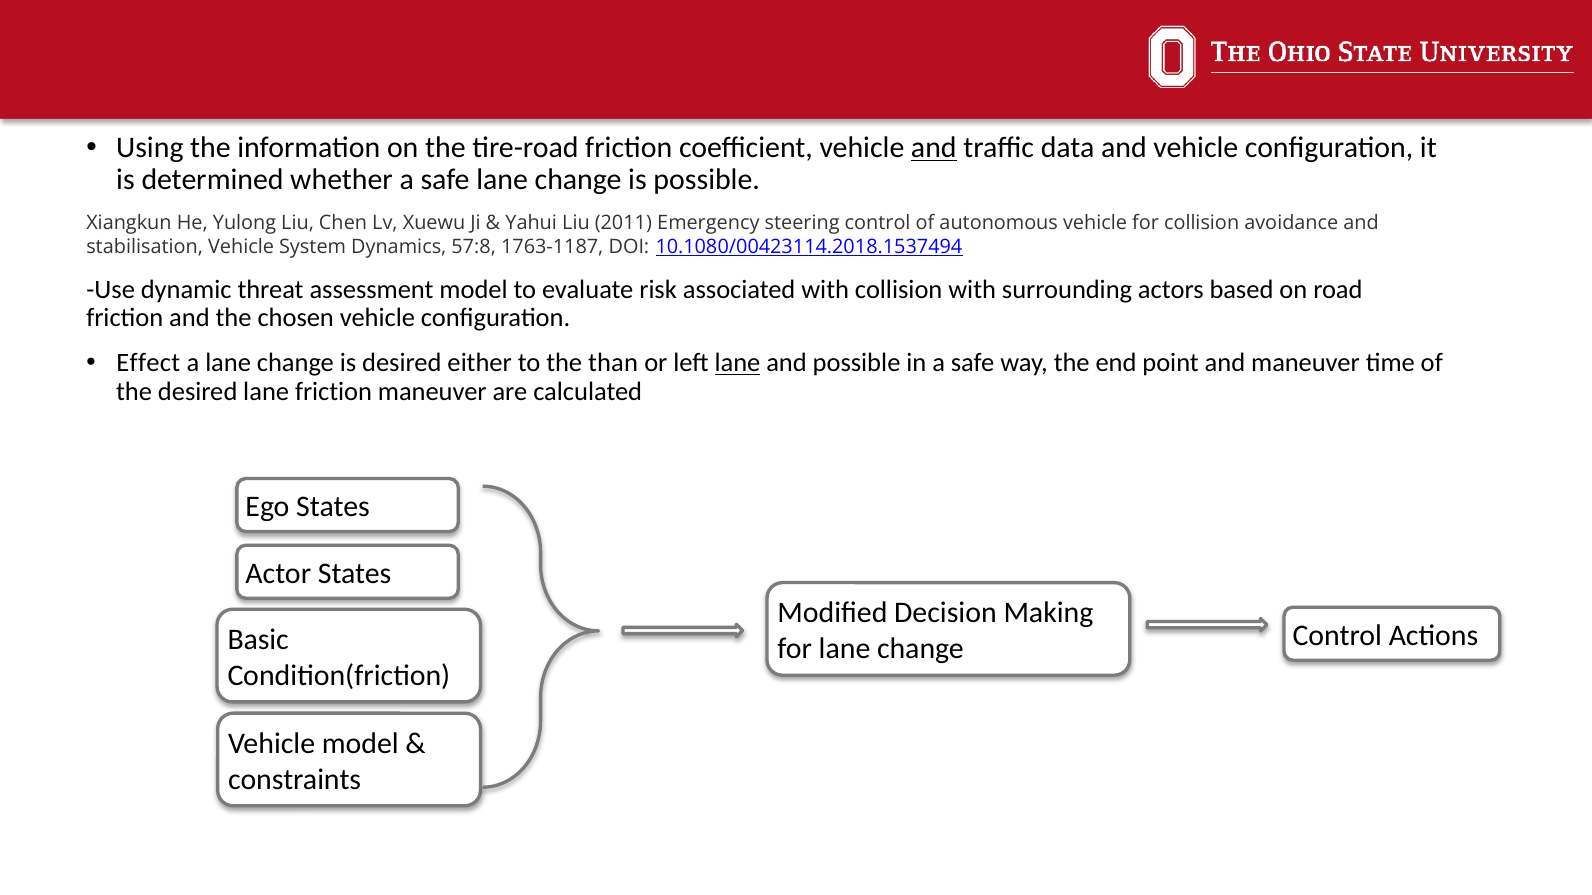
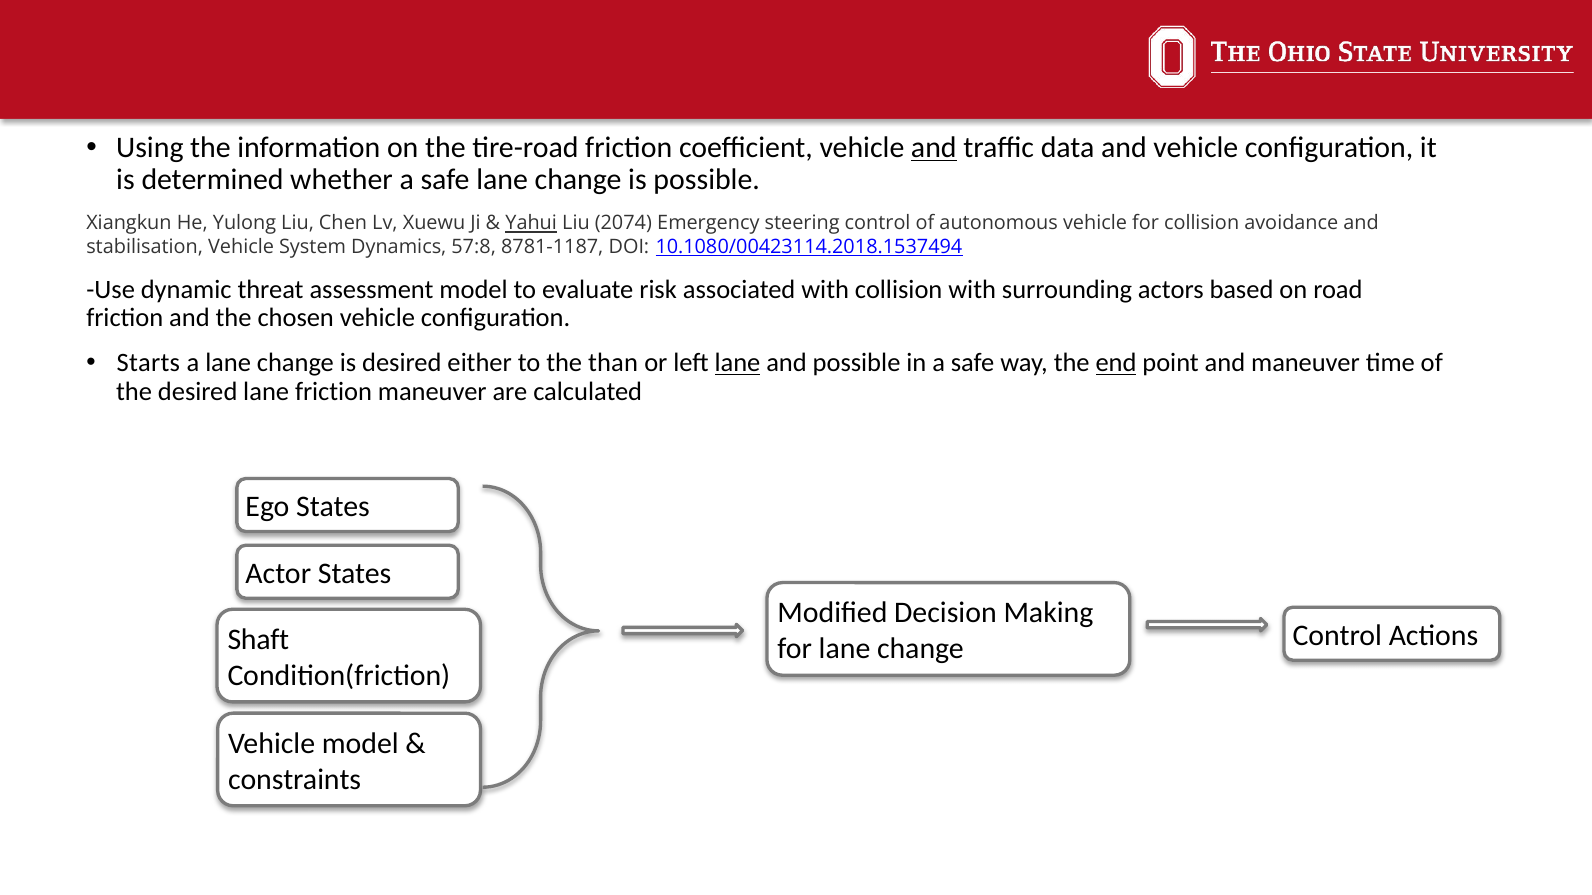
Yahui underline: none -> present
2011: 2011 -> 2074
1763-1187: 1763-1187 -> 8781-1187
Effect: Effect -> Starts
end underline: none -> present
Basic: Basic -> Shaft
